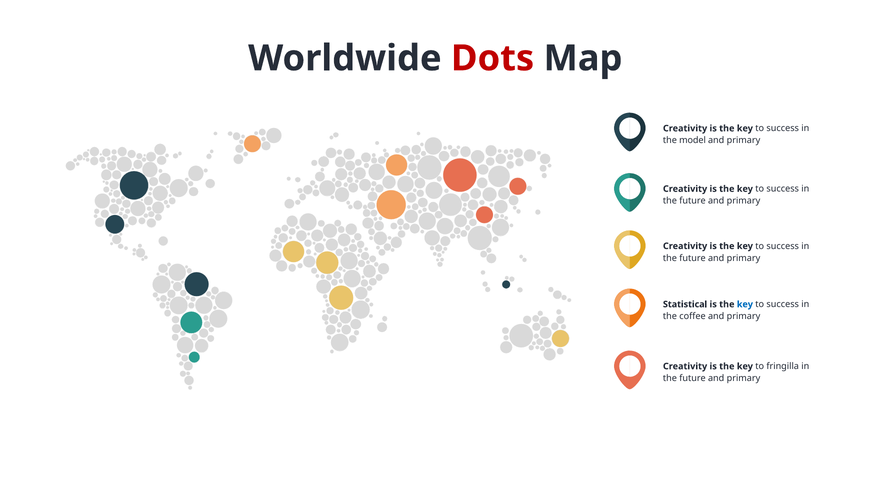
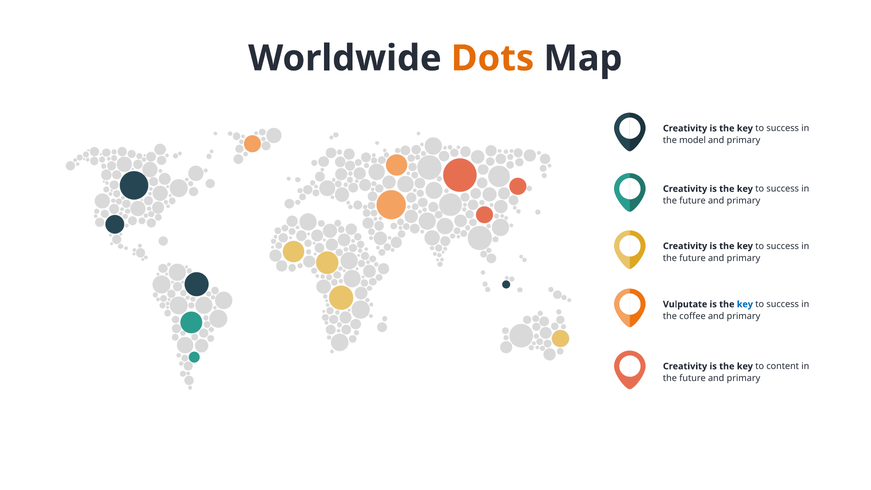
Dots colour: red -> orange
Statistical: Statistical -> Vulputate
fringilla: fringilla -> content
